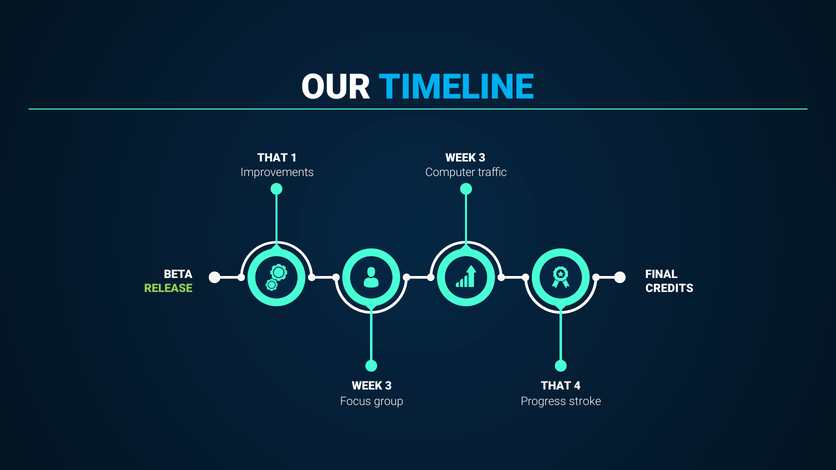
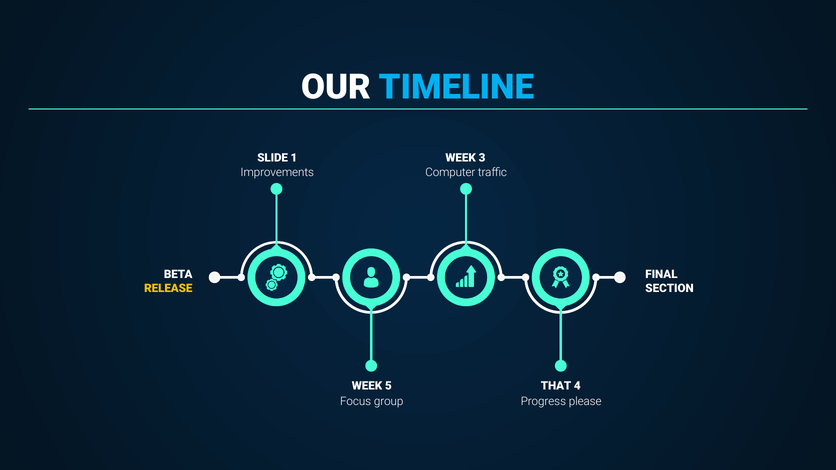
THAT at (273, 158): THAT -> SLIDE
RELEASE colour: light green -> yellow
CREDITS: CREDITS -> SECTION
3 at (388, 386): 3 -> 5
stroke: stroke -> please
